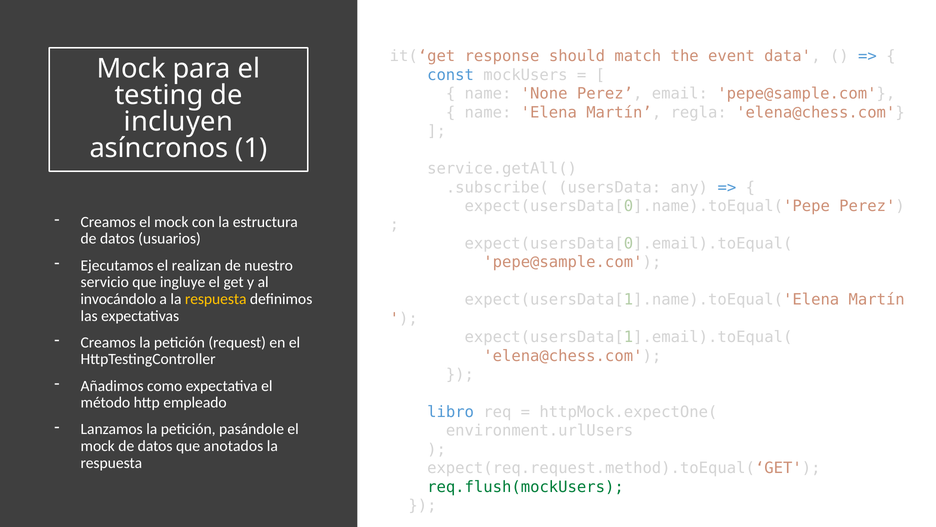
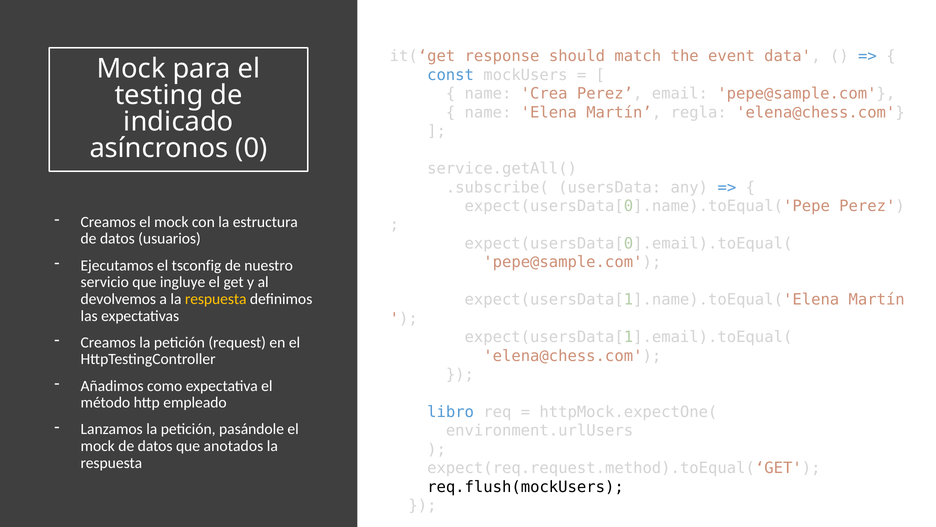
None: None -> Crea
incluyen: incluyen -> indicado
1: 1 -> 0
realizan: realizan -> tsconfig
invocándolo: invocándolo -> devolvemos
req.flush(mockUsers colour: green -> black
